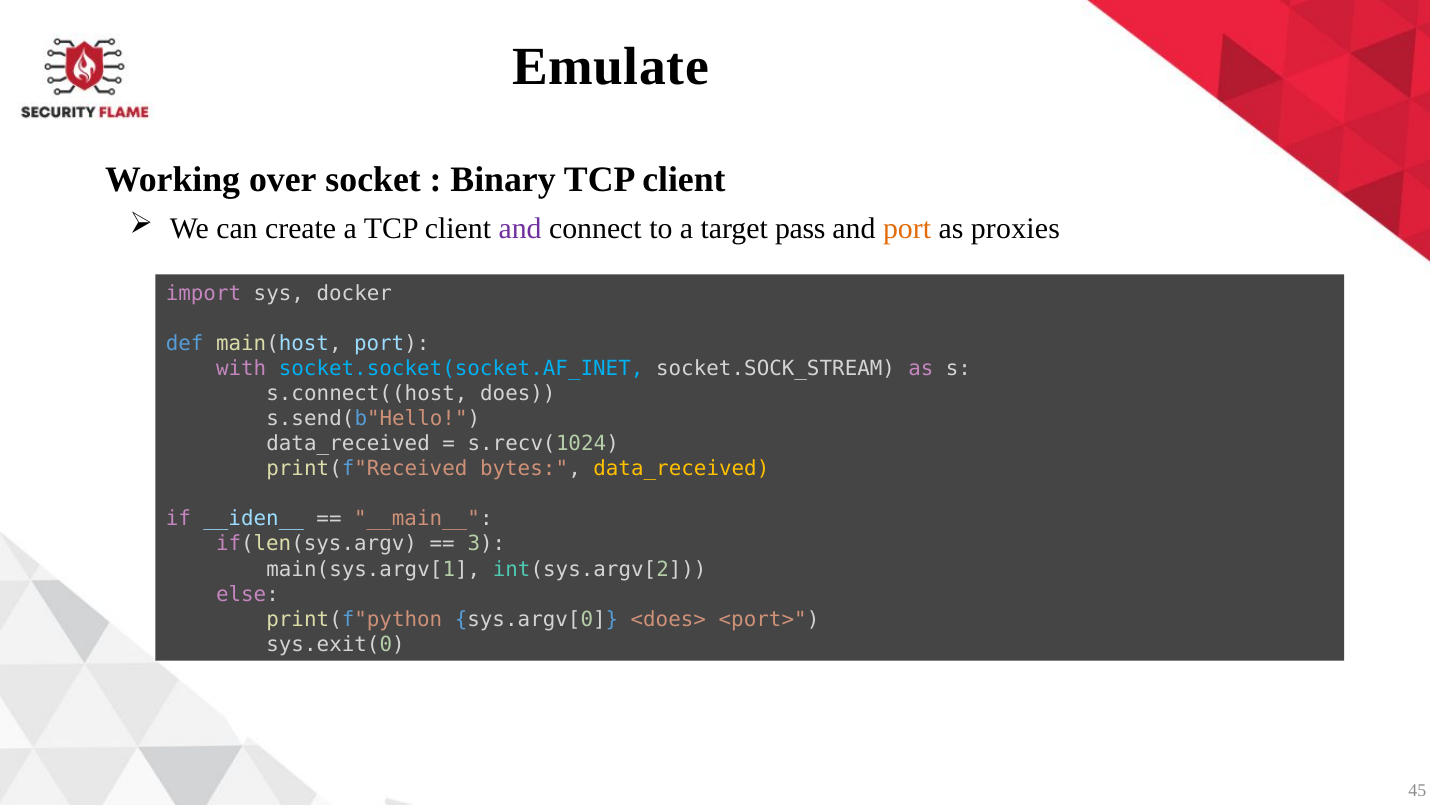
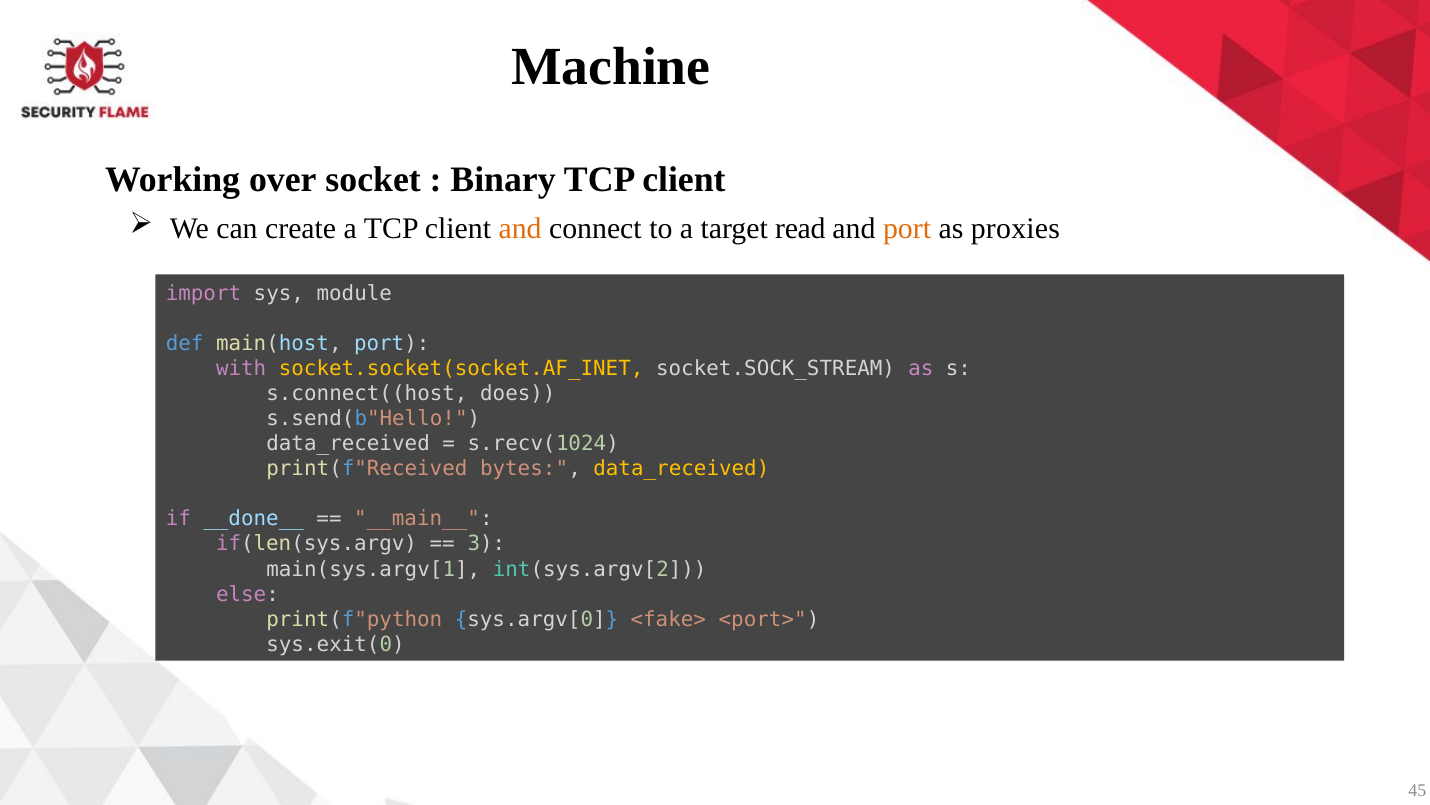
Emulate: Emulate -> Machine
and at (520, 228) colour: purple -> orange
pass: pass -> read
docker: docker -> module
socket.socket(socket.AF_INET colour: light blue -> yellow
__iden__: __iden__ -> __done__
<does>: <does> -> <fake>
